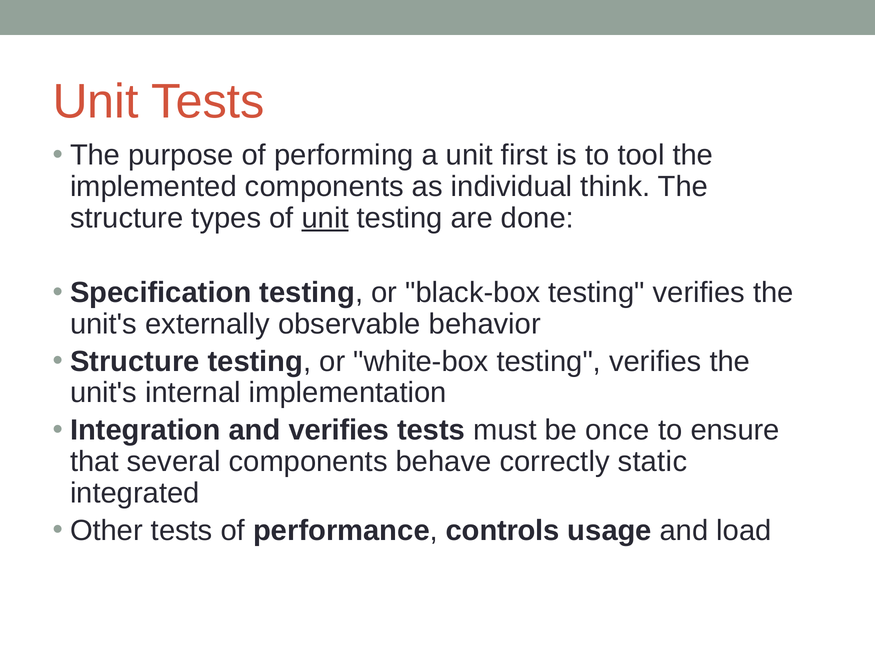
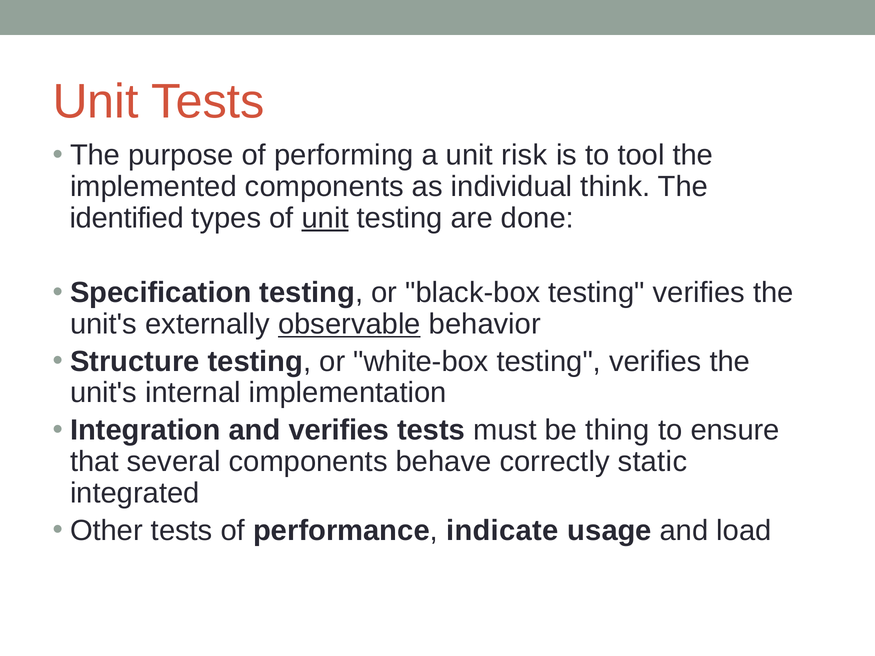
first: first -> risk
structure at (127, 218): structure -> identified
observable underline: none -> present
once: once -> thing
controls: controls -> indicate
